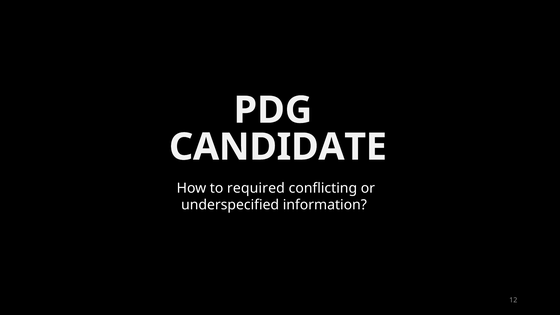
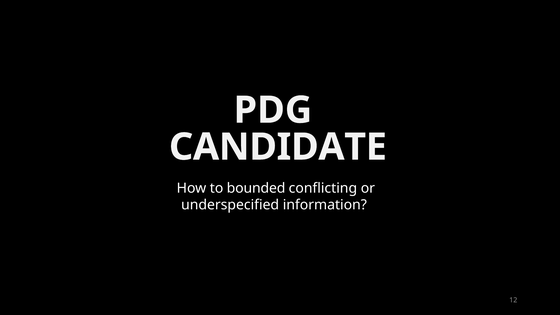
required: required -> bounded
